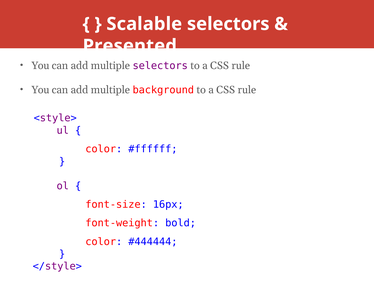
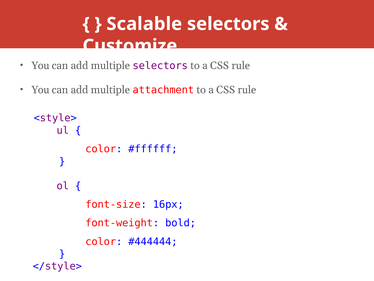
Presented: Presented -> Customize
background: background -> attachment
